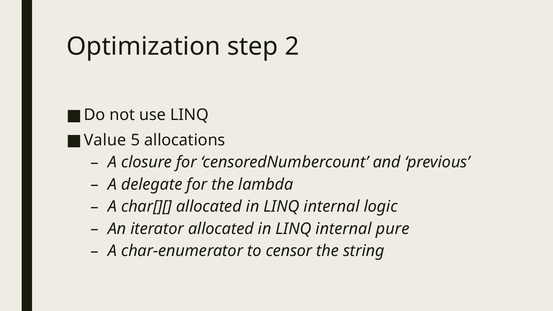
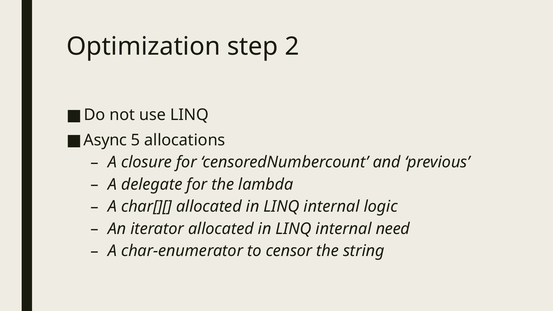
Value: Value -> Async
pure: pure -> need
